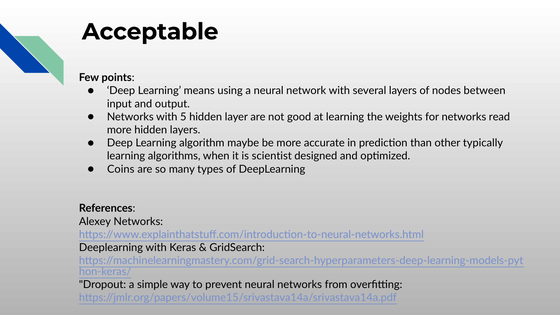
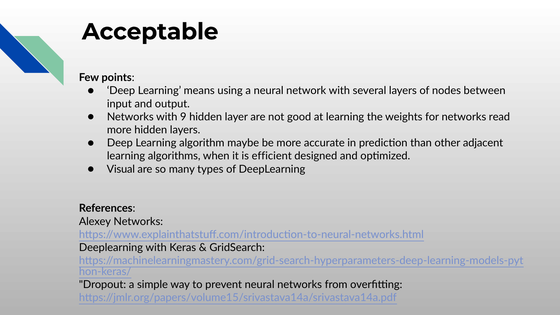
5: 5 -> 9
typically: typically -> adjacent
scientist: scientist -> efficient
Coins: Coins -> Visual
